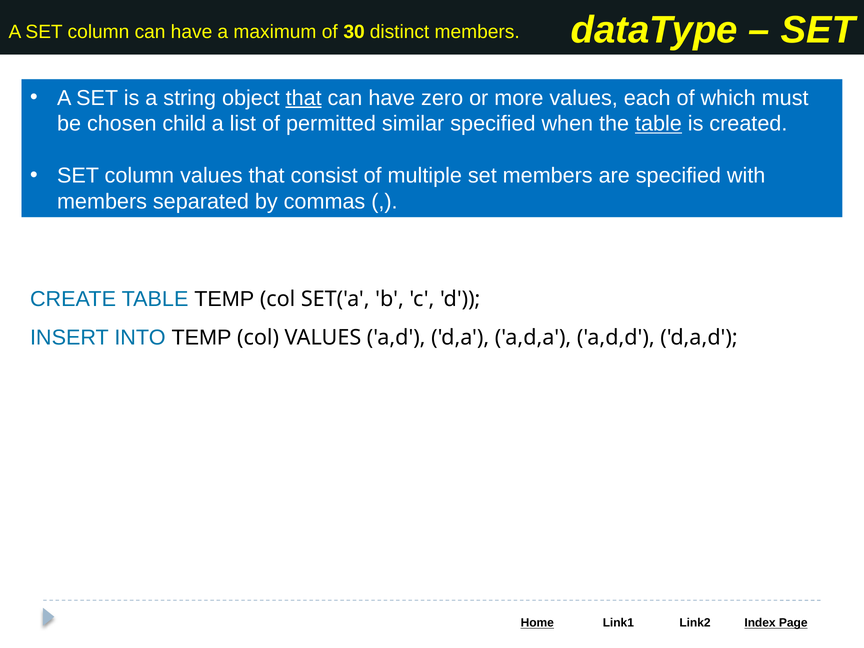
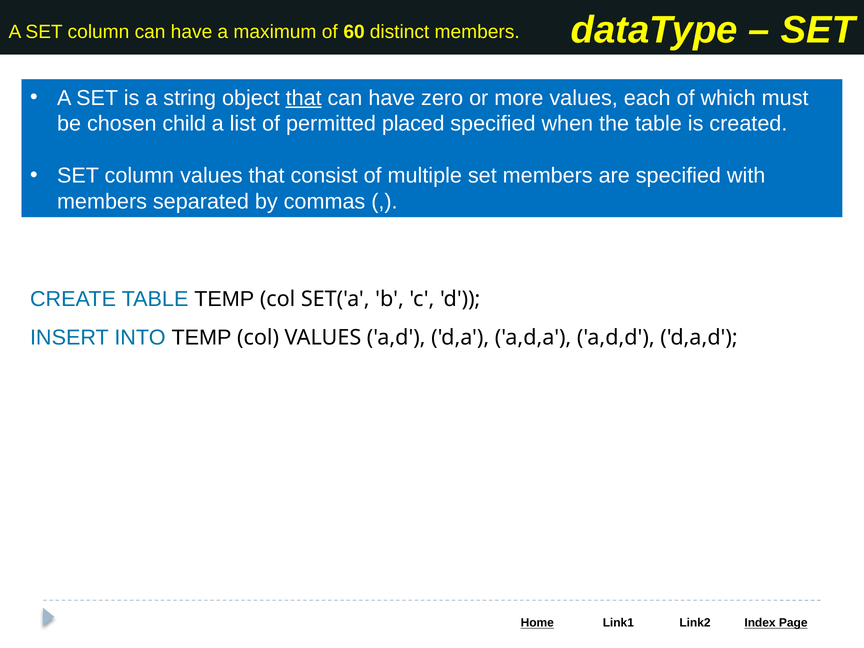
30: 30 -> 60
similar: similar -> placed
table at (658, 124) underline: present -> none
